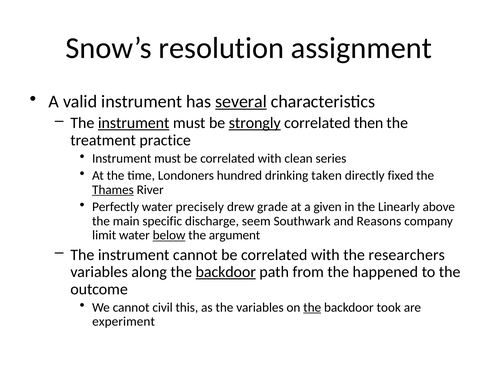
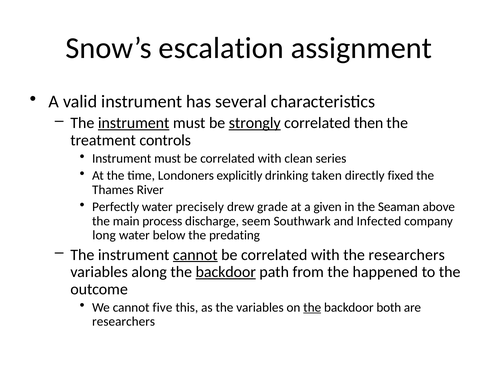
resolution: resolution -> escalation
several underline: present -> none
practice: practice -> controls
hundred: hundred -> explicitly
Thames underline: present -> none
Linearly: Linearly -> Seaman
specific: specific -> process
Reasons: Reasons -> Infected
limit: limit -> long
below underline: present -> none
argument: argument -> predating
cannot at (195, 255) underline: none -> present
civil: civil -> five
took: took -> both
experiment at (124, 322): experiment -> researchers
